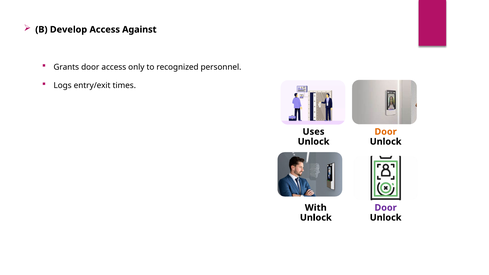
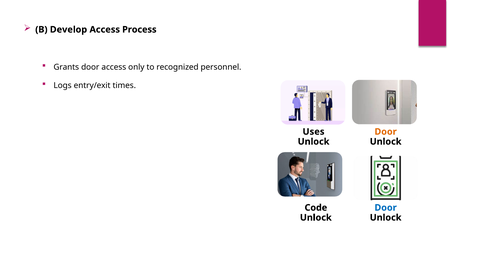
Against: Against -> Process
Door at (386, 208) colour: purple -> blue
With: With -> Code
